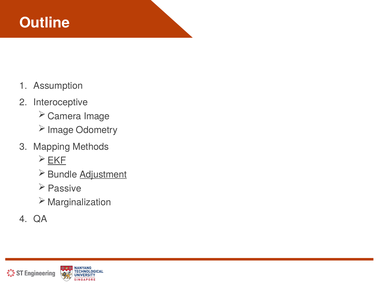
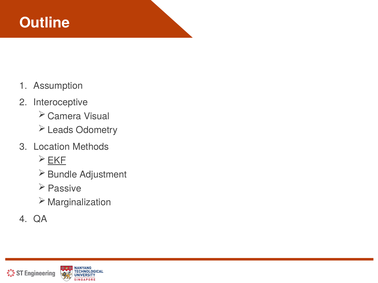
Camera Image: Image -> Visual
Image at (61, 130): Image -> Leads
Mapping: Mapping -> Location
Adjustment underline: present -> none
